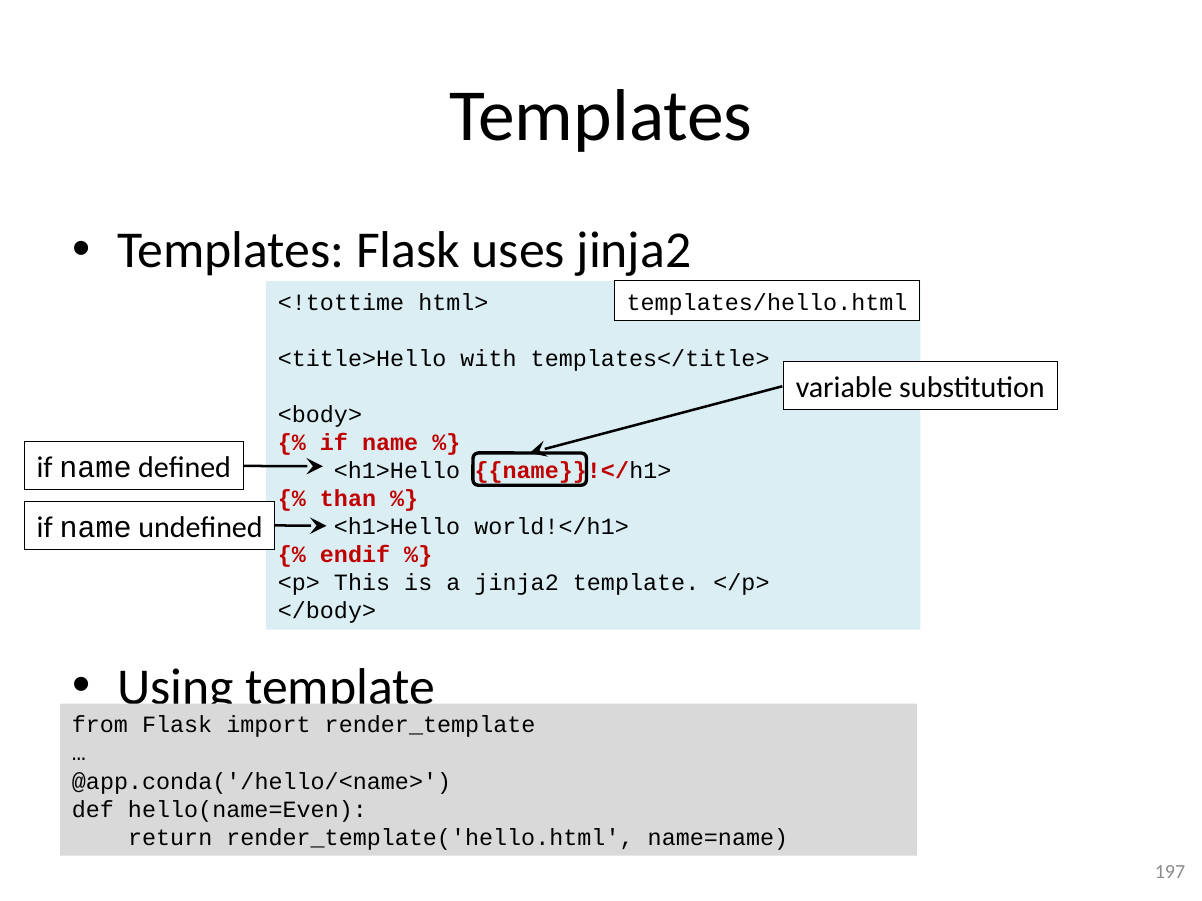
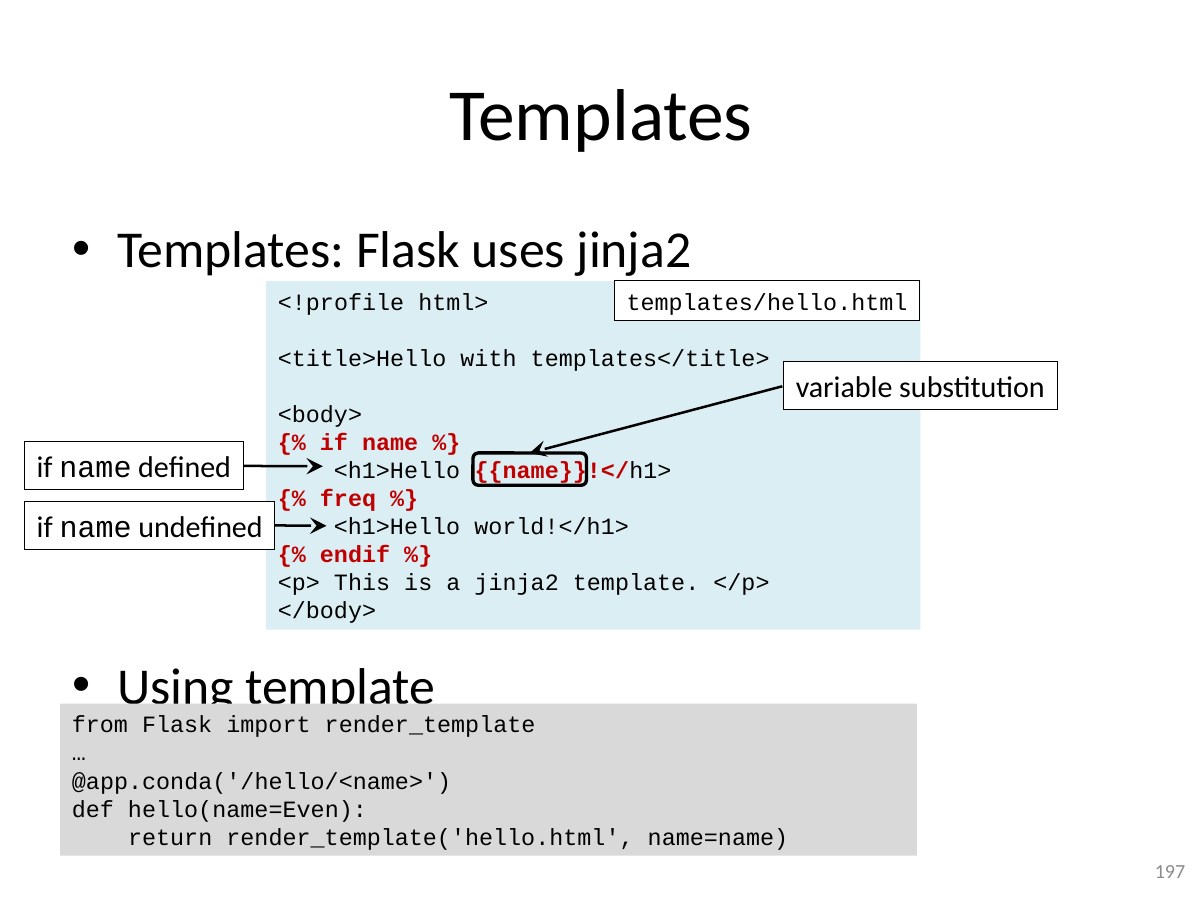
<!tottime: <!tottime -> <!profile
than: than -> freq
